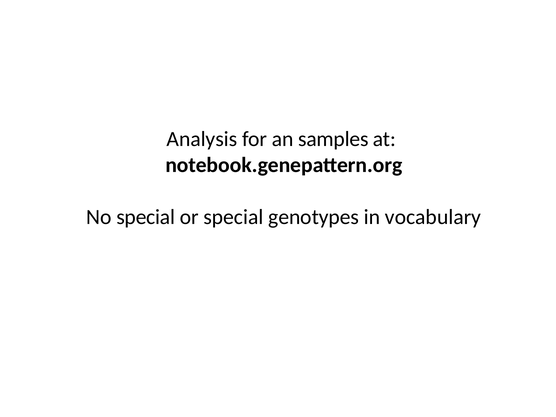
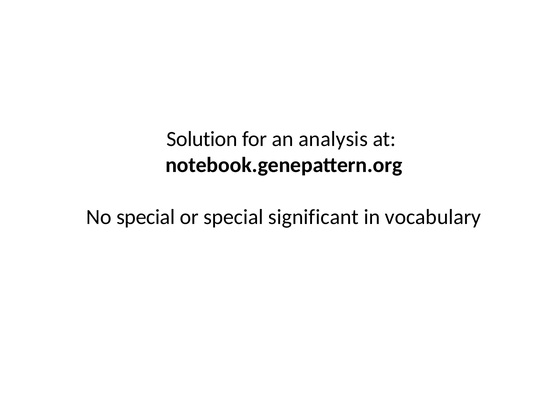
Analysis: Analysis -> Solution
samples: samples -> analysis
genotypes: genotypes -> significant
